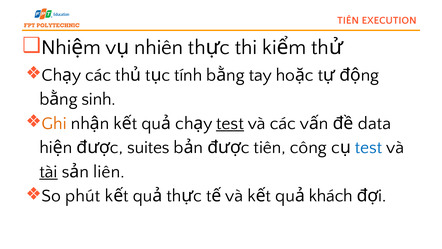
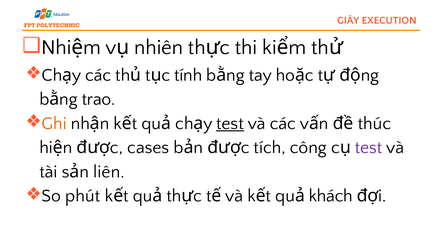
TIÊN at (348, 21): TIÊN -> GIÂY
sinh: sinh -> trao
data: data -> thúc
suites: suites -> cases
tiên at (270, 147): tiên -> tích
test at (369, 147) colour: blue -> purple
tài underline: present -> none
